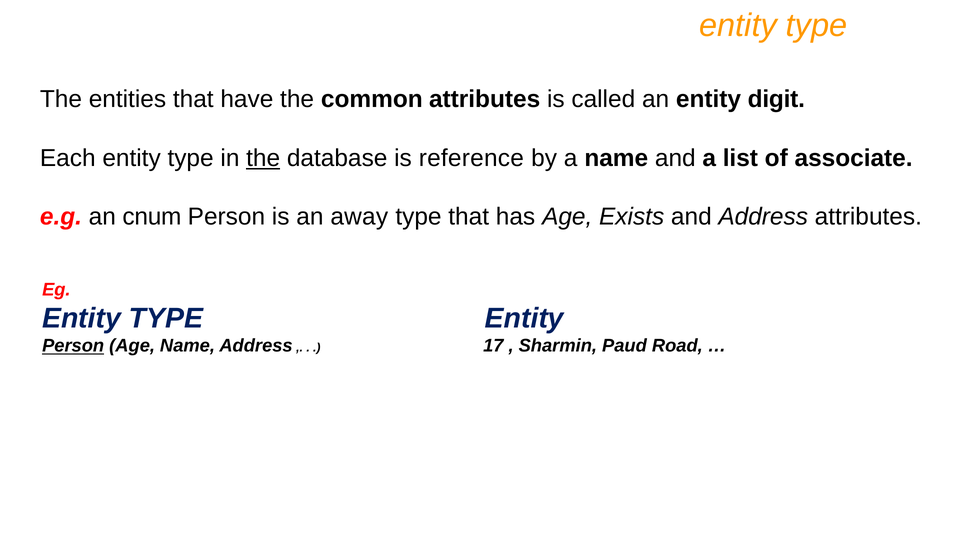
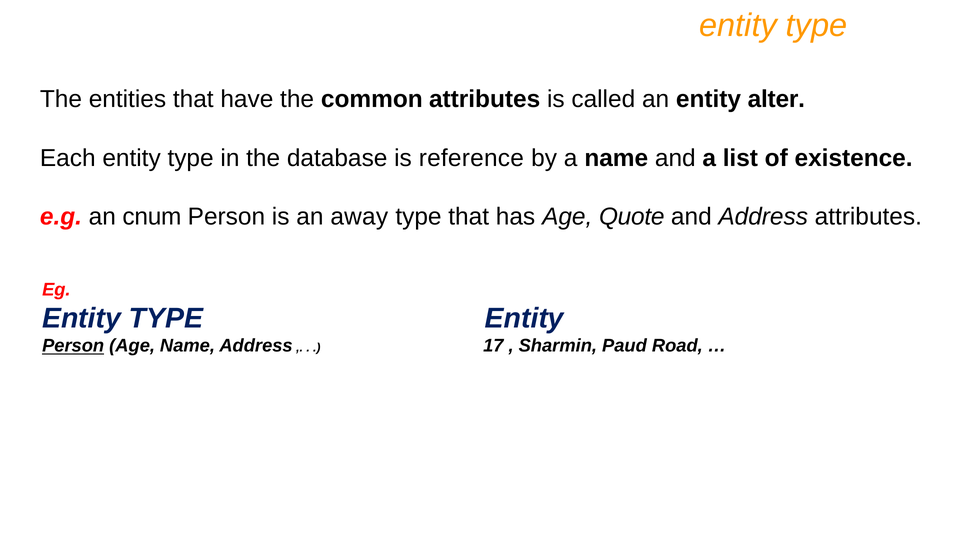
digit: digit -> alter
the at (263, 158) underline: present -> none
associate: associate -> existence
Exists: Exists -> Quote
